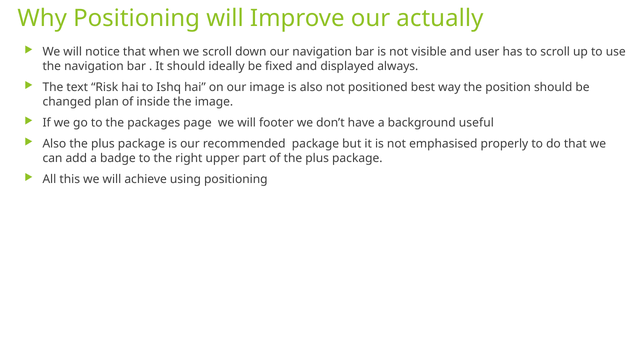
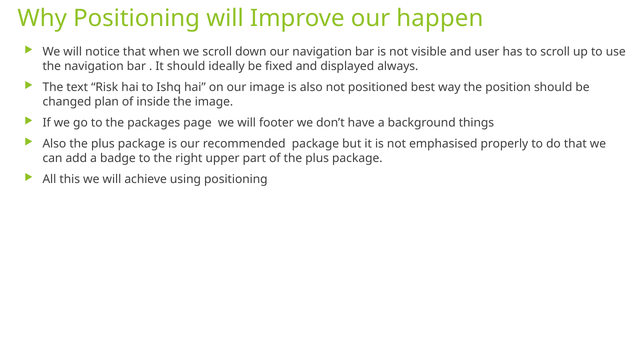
actually: actually -> happen
useful: useful -> things
